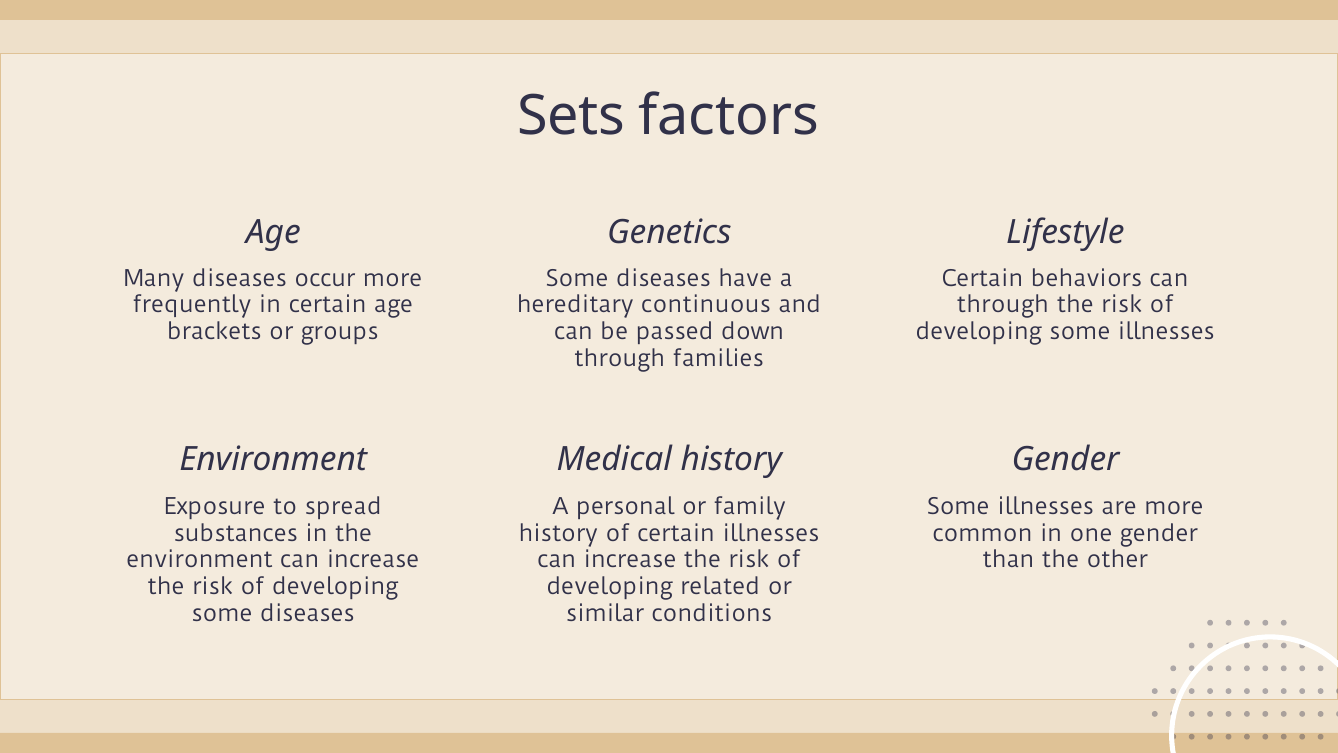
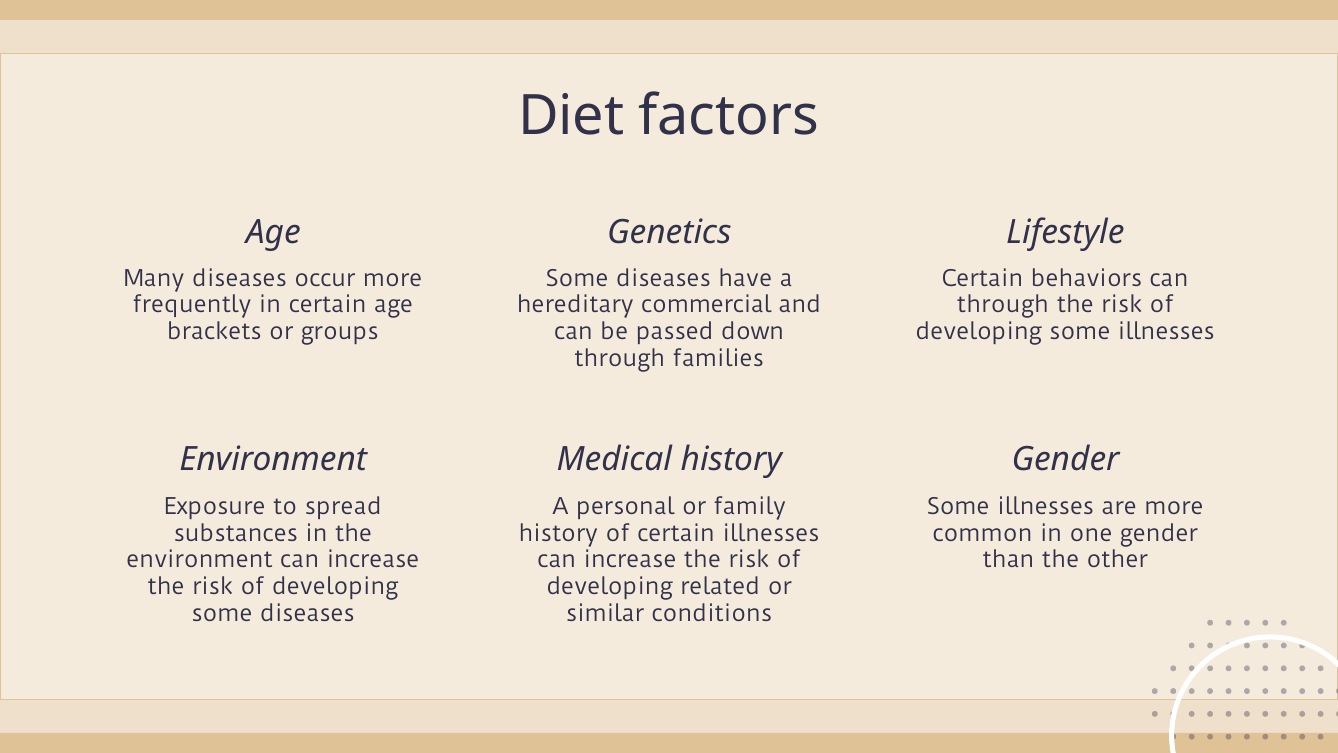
Sets: Sets -> Diet
continuous: continuous -> commercial
